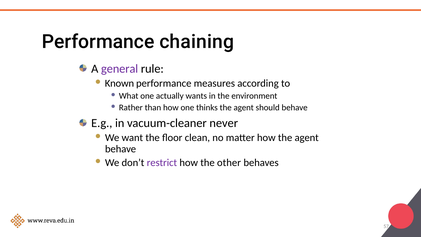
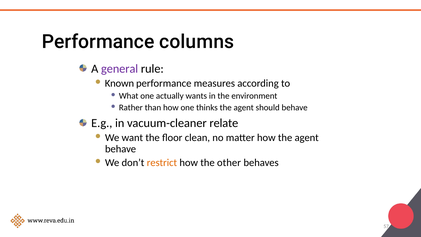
chaining: chaining -> columns
never: never -> relate
restrict colour: purple -> orange
